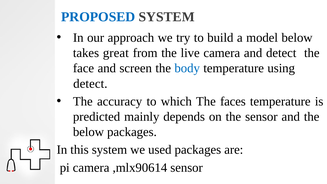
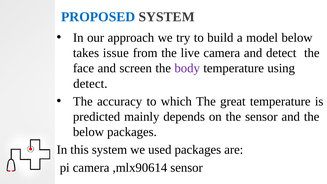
great: great -> issue
body colour: blue -> purple
faces: faces -> great
